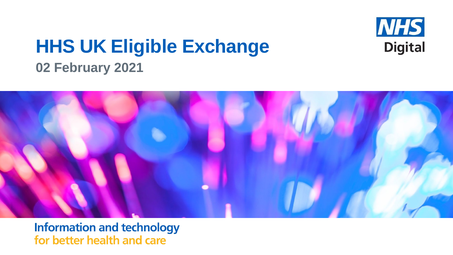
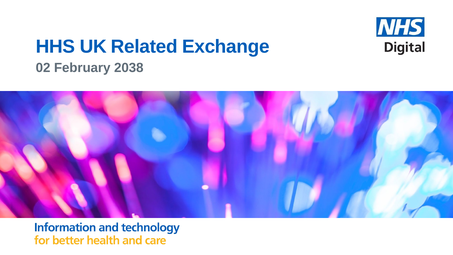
Eligible: Eligible -> Related
2021: 2021 -> 2038
